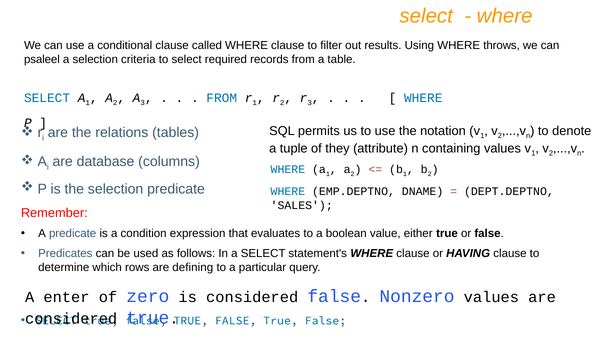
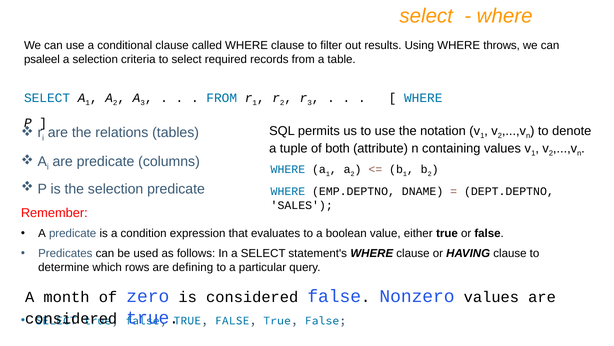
they: they -> both
are database: database -> predicate
enter: enter -> month
